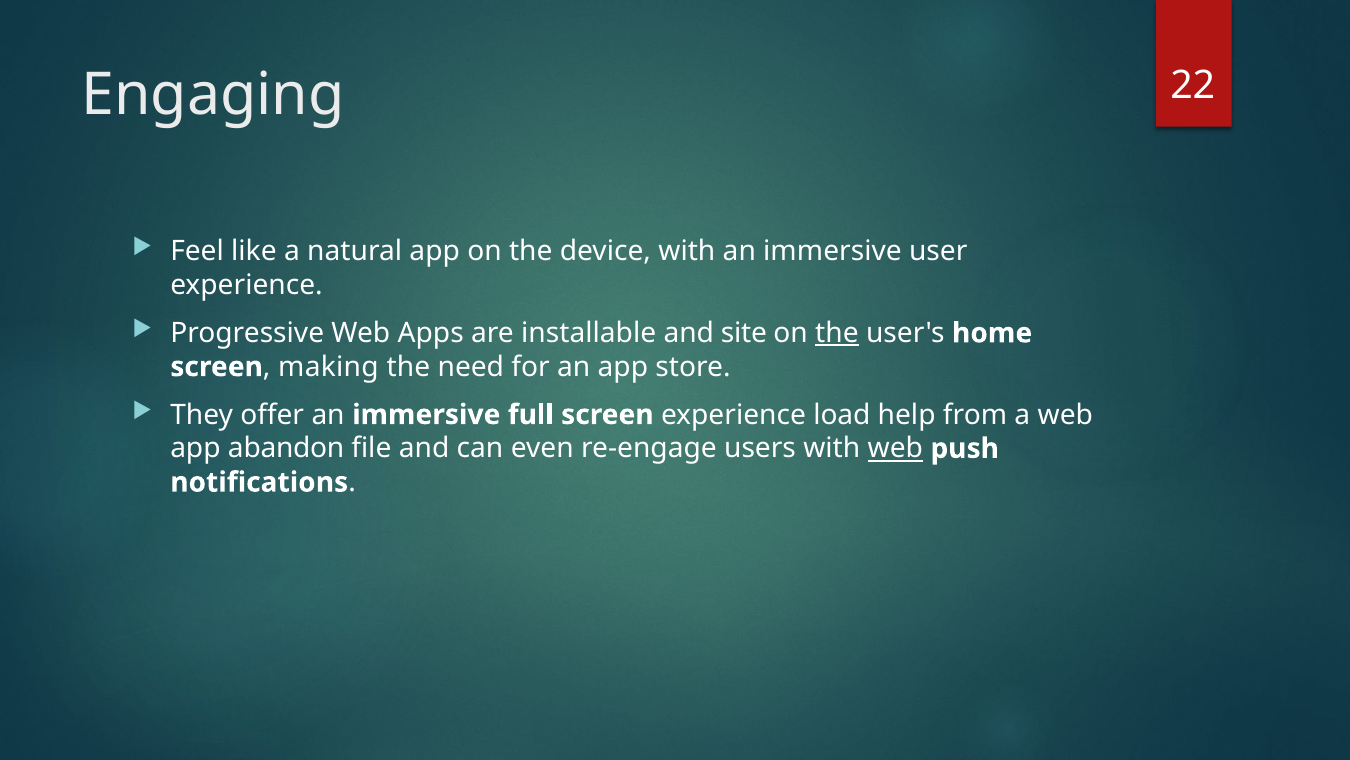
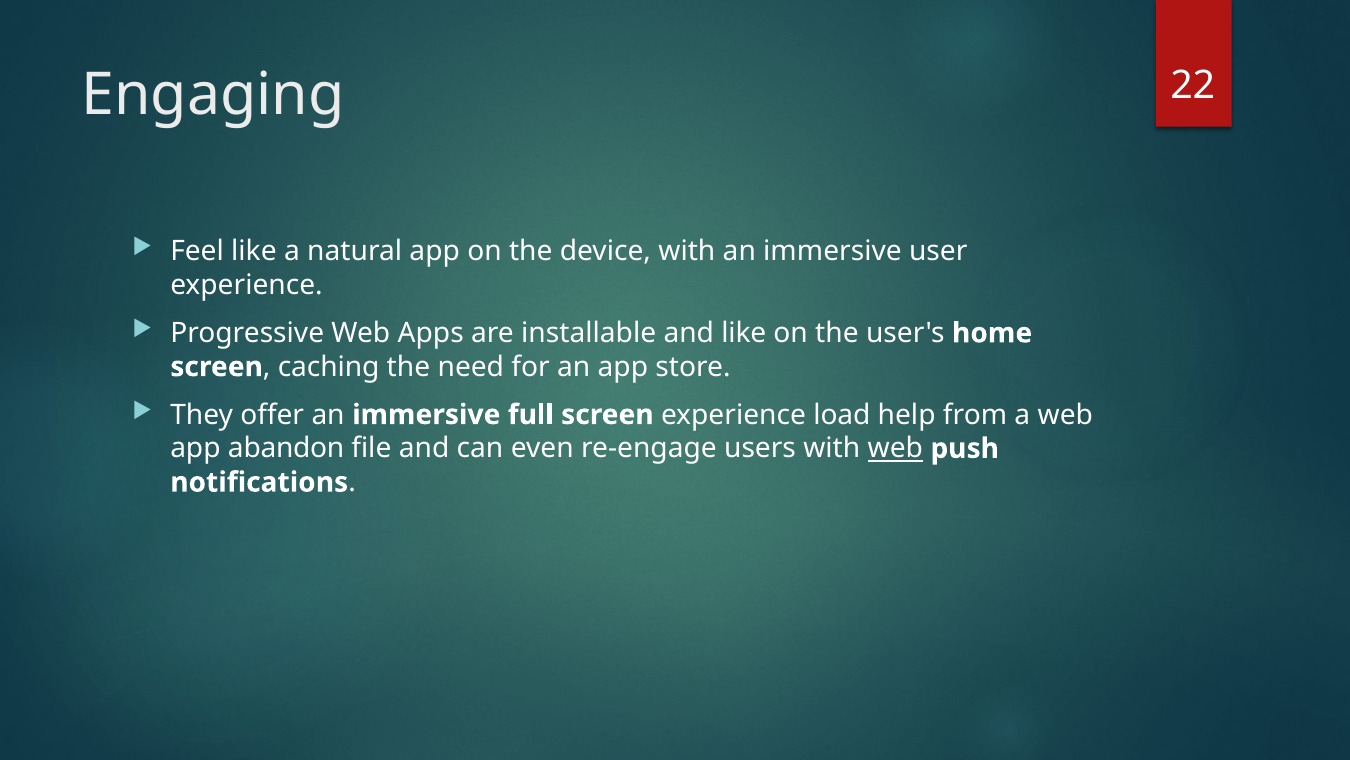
and site: site -> like
the at (837, 333) underline: present -> none
making: making -> caching
